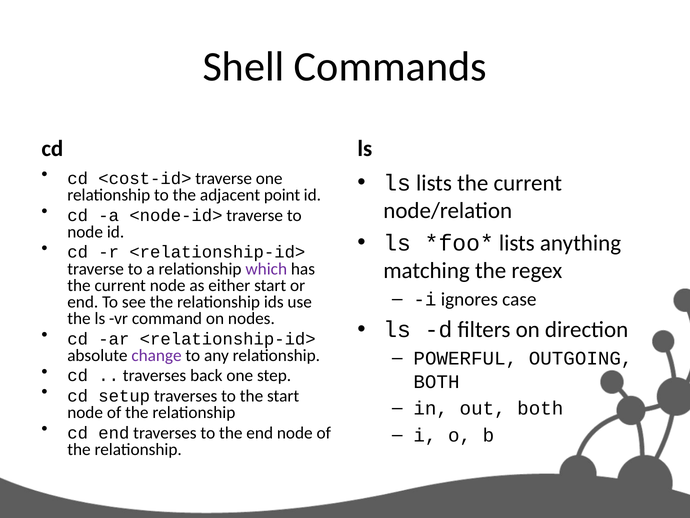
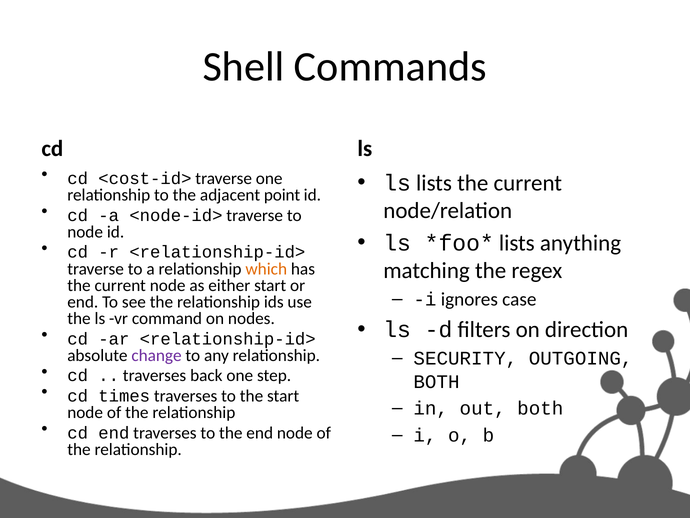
which colour: purple -> orange
POWERFUL: POWERFUL -> SECURITY
setup: setup -> times
